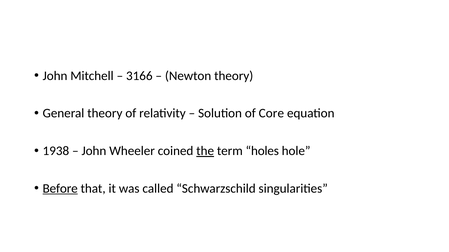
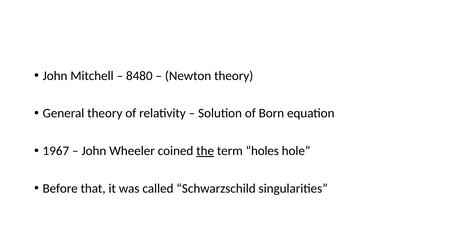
3166: 3166 -> 8480
Core: Core -> Born
1938: 1938 -> 1967
Before underline: present -> none
